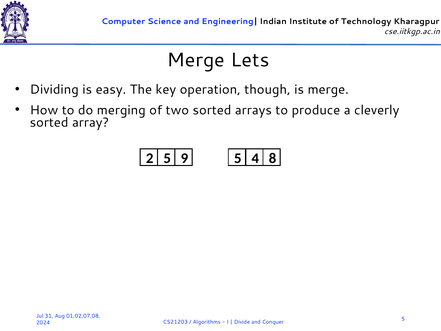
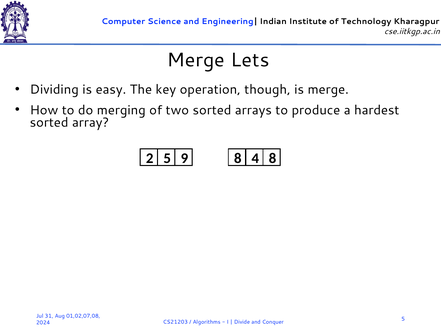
cleverly: cleverly -> hardest
9 5: 5 -> 8
